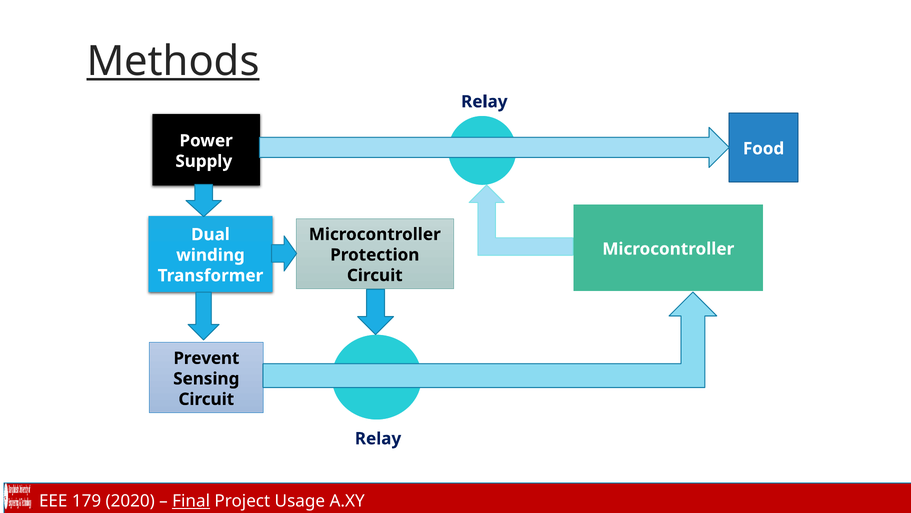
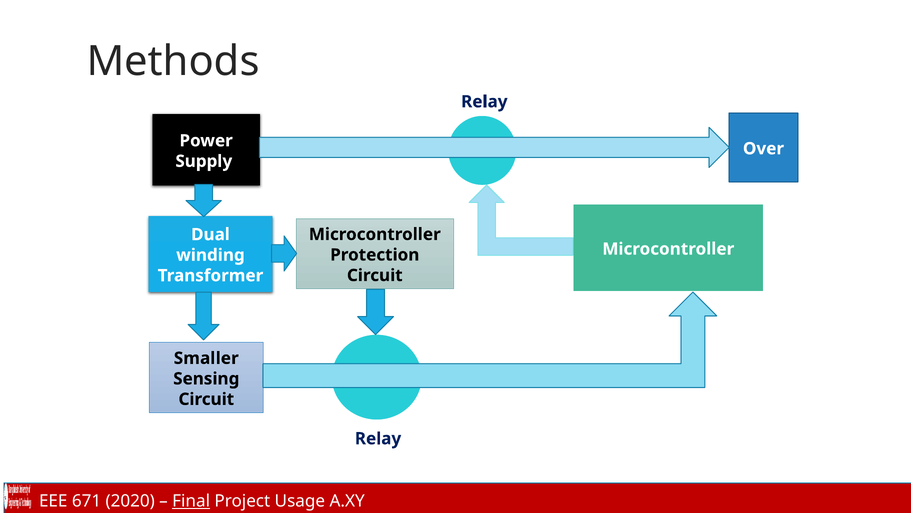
Methods underline: present -> none
Food: Food -> Over
Prevent: Prevent -> Smaller
179: 179 -> 671
